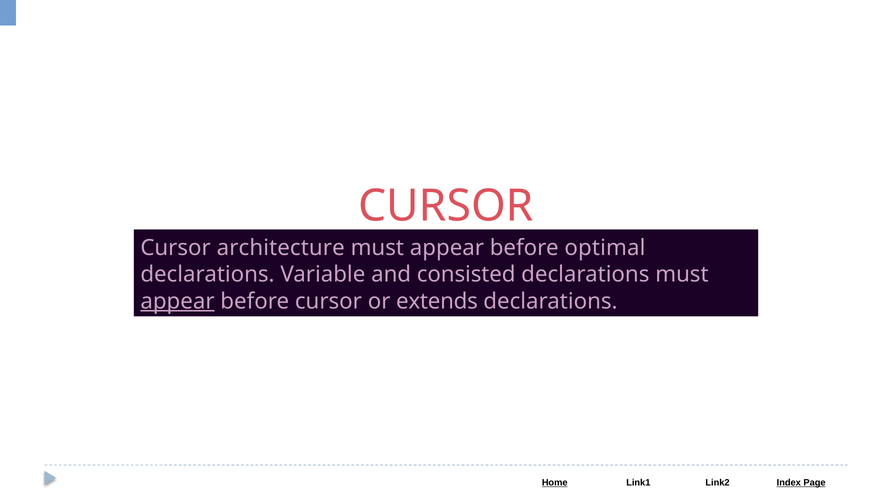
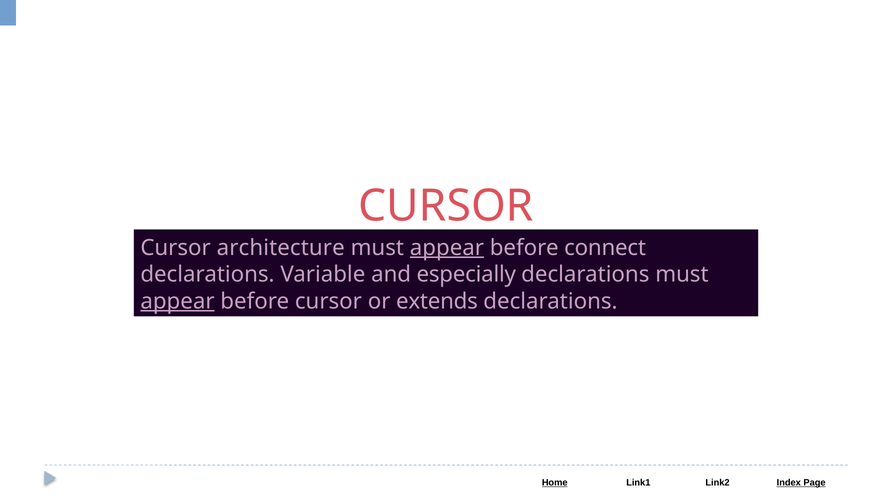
appear at (447, 248) underline: none -> present
optimal: optimal -> connect
consisted: consisted -> especially
